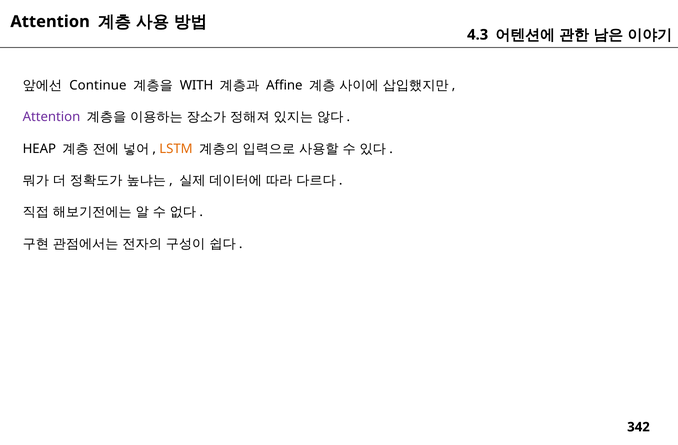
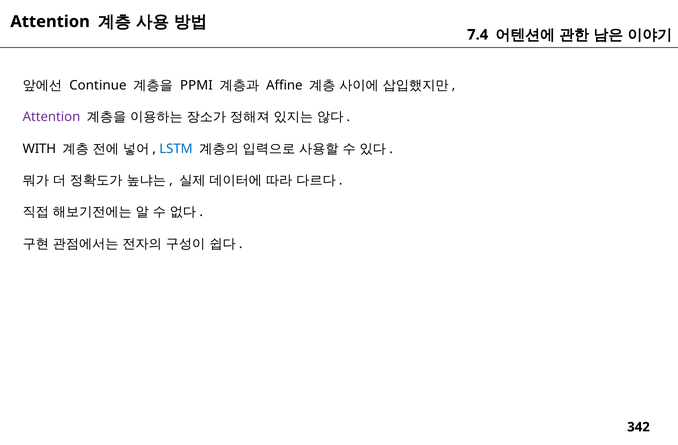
4.3: 4.3 -> 7.4
WITH: WITH -> PPMI
HEAP: HEAP -> WITH
LSTM colour: orange -> blue
